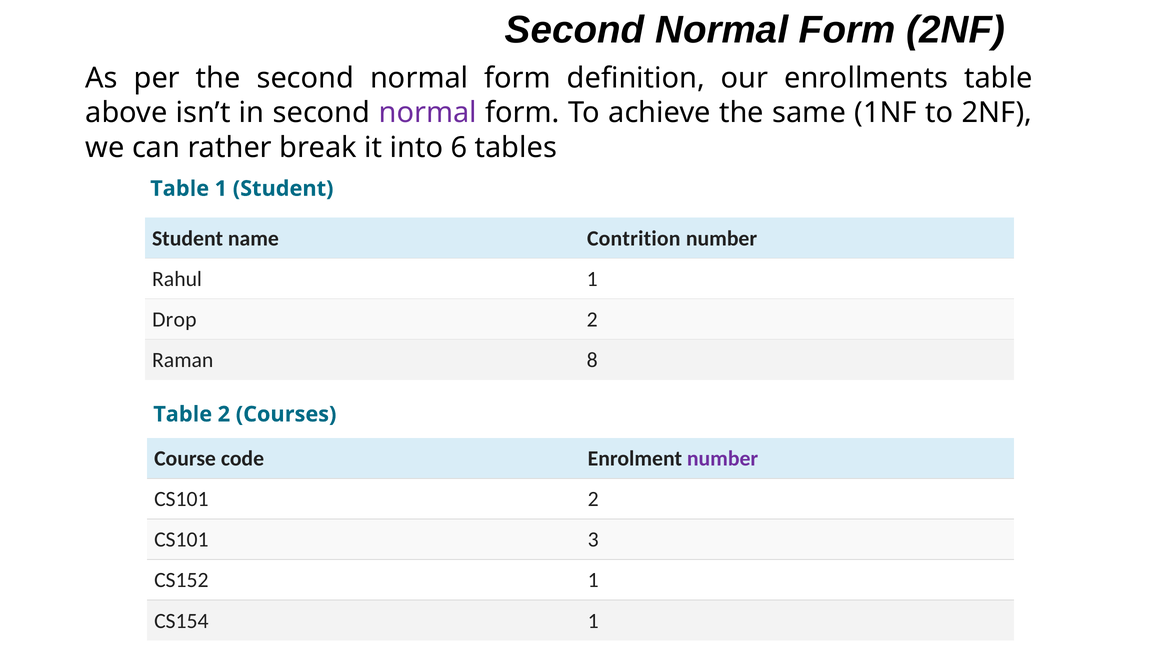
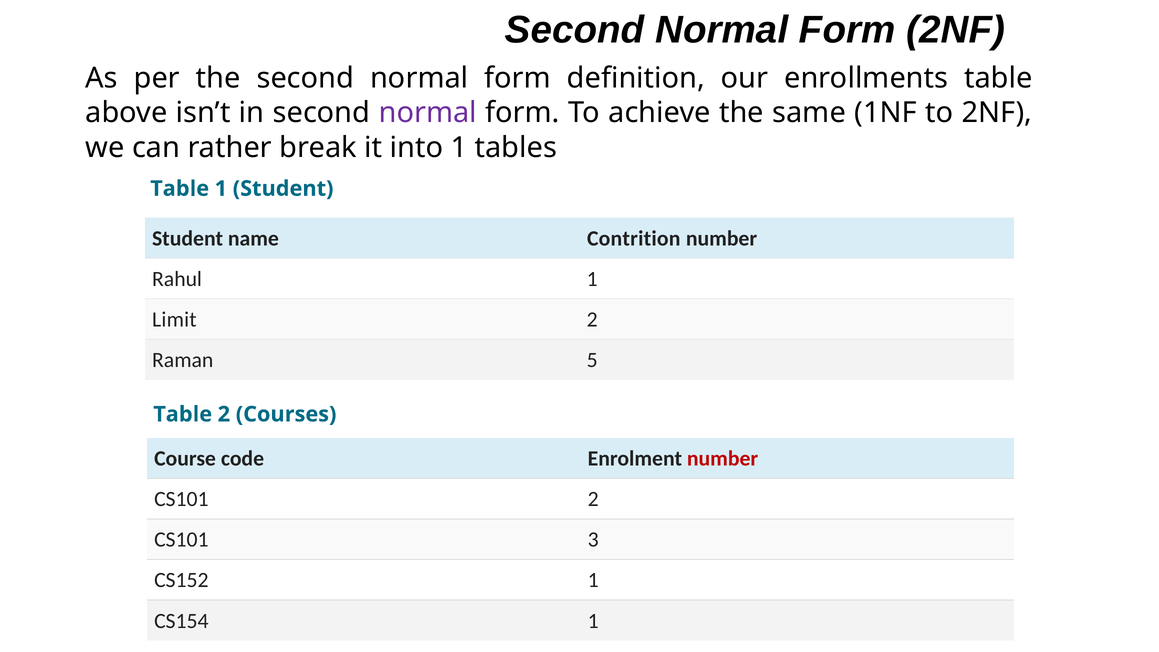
into 6: 6 -> 1
Drop: Drop -> Limit
8: 8 -> 5
number at (723, 459) colour: purple -> red
